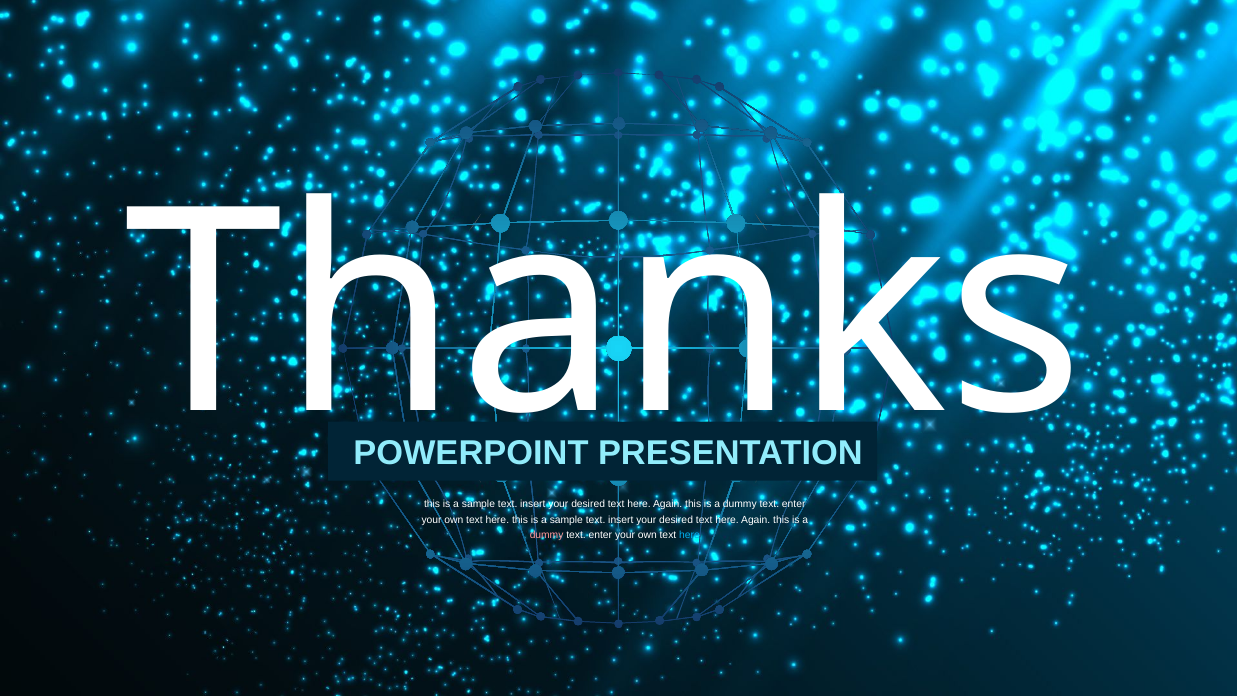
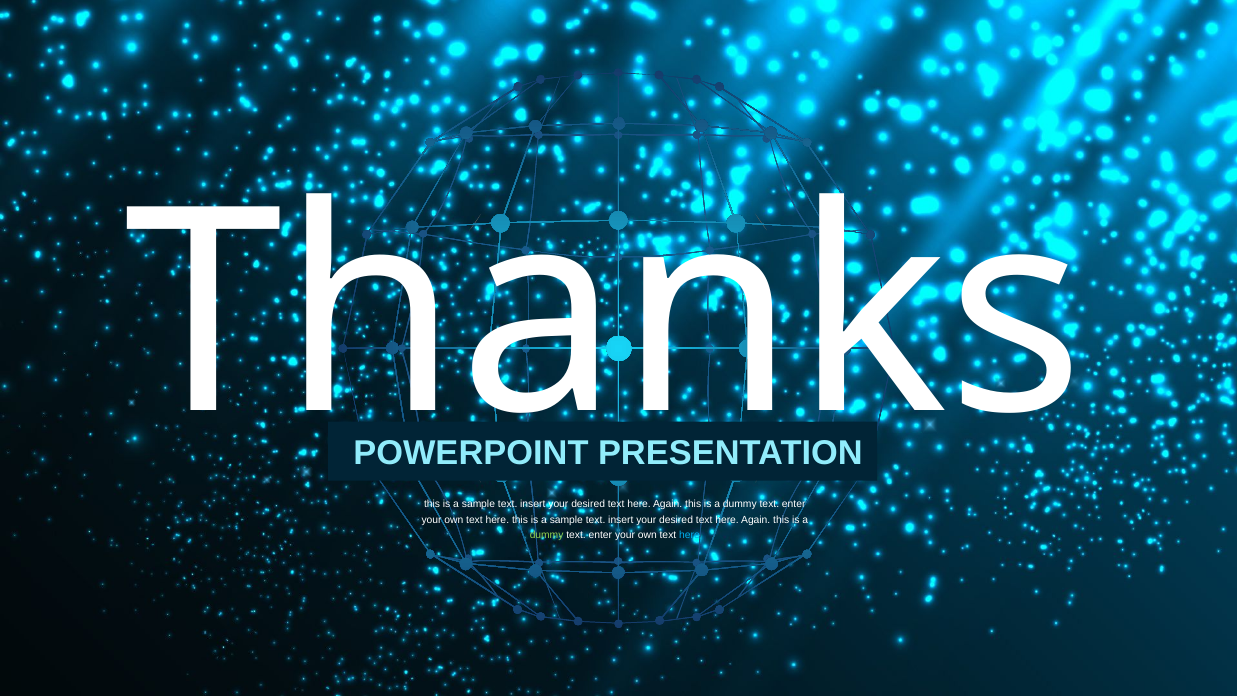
dummy at (547, 535) colour: pink -> light green
